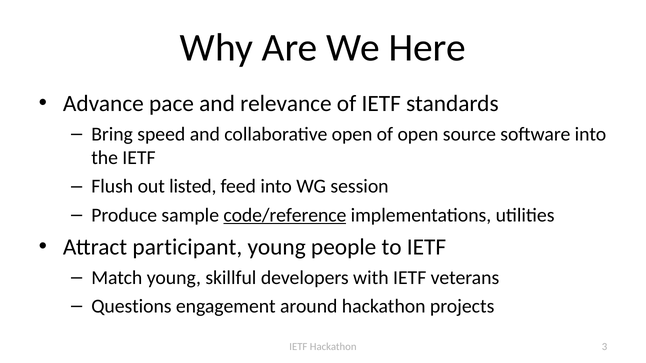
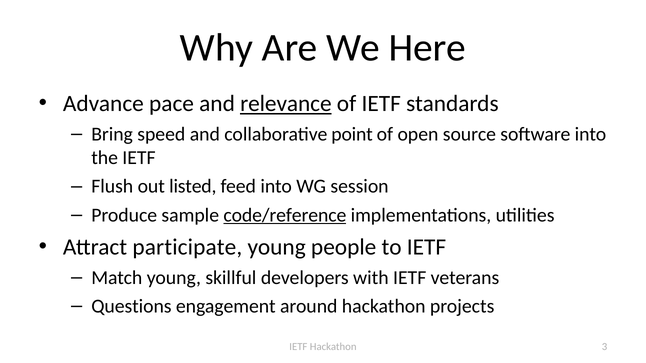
relevance underline: none -> present
collaborative open: open -> point
participant: participant -> participate
